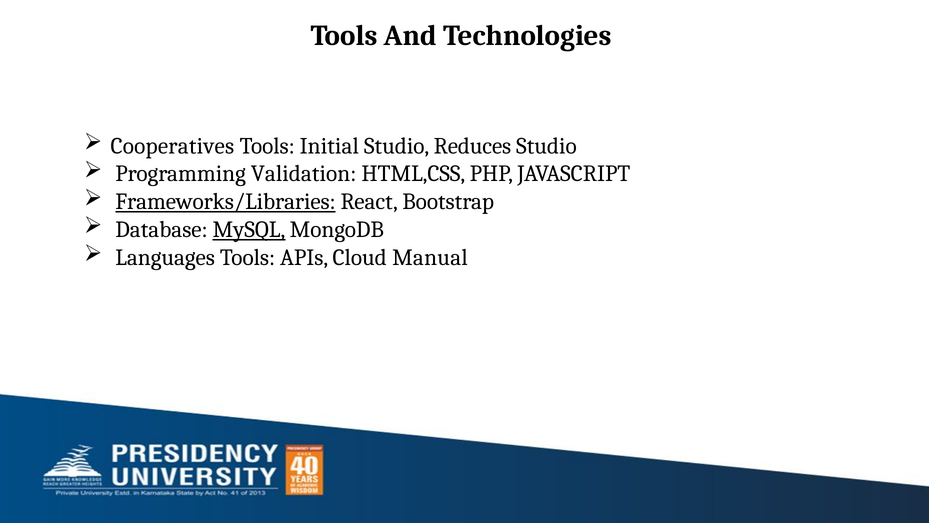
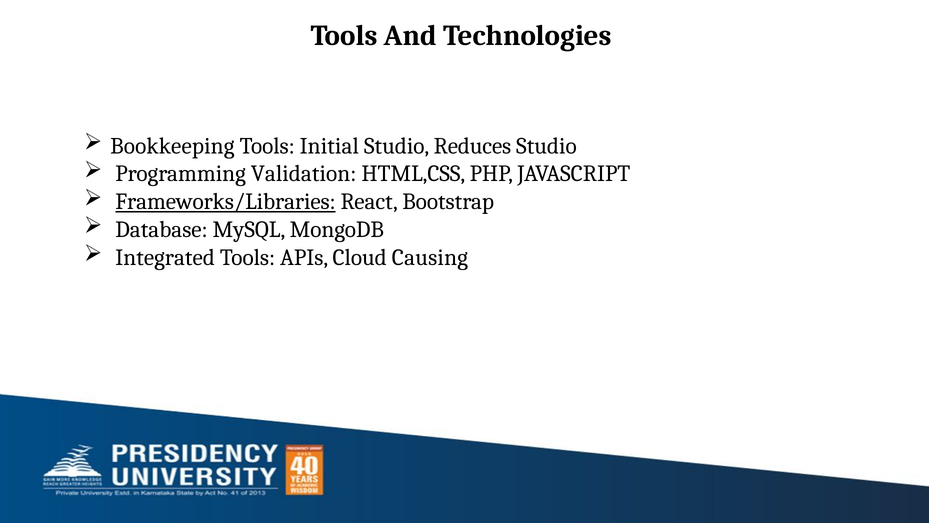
Cooperatives: Cooperatives -> Bookkeeping
MySQL underline: present -> none
Languages: Languages -> Integrated
Manual: Manual -> Causing
